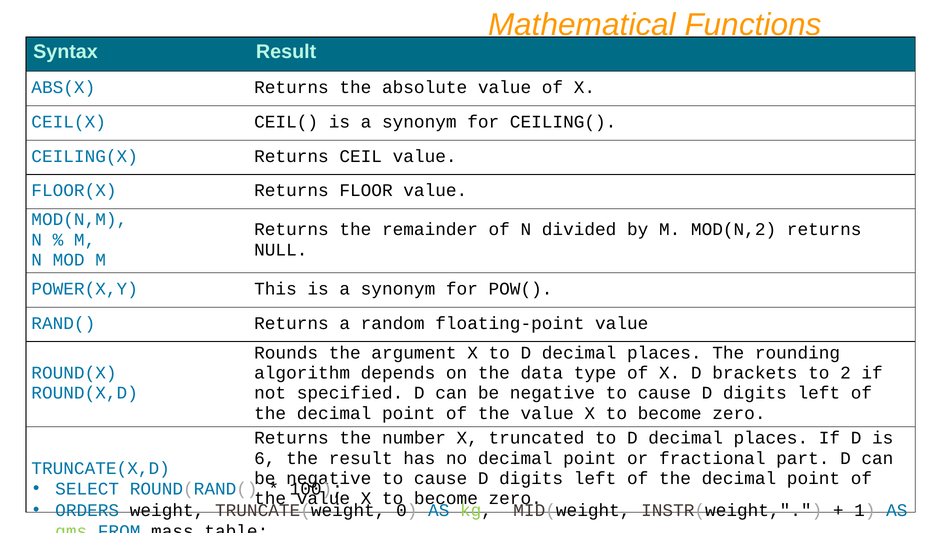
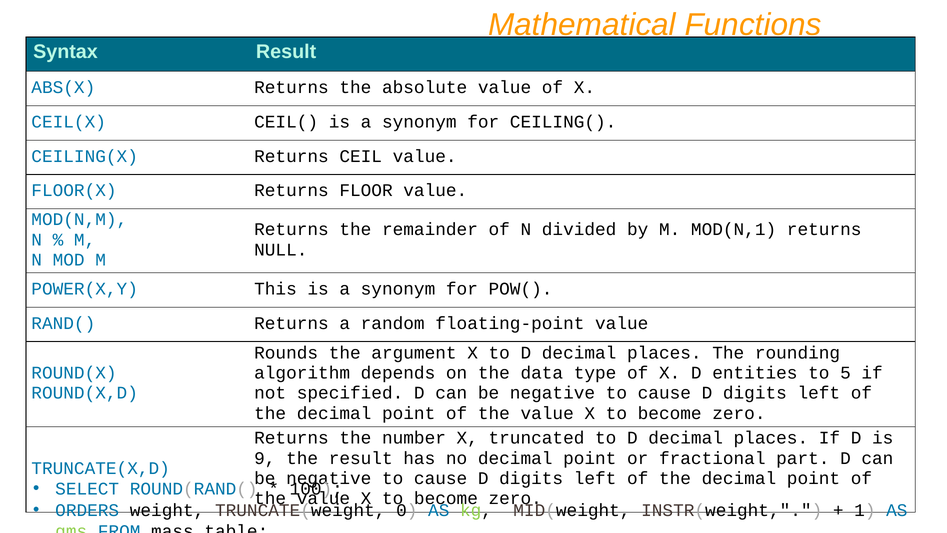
MOD(N,2: MOD(N,2 -> MOD(N,1
brackets: brackets -> entities
2: 2 -> 5
6: 6 -> 9
